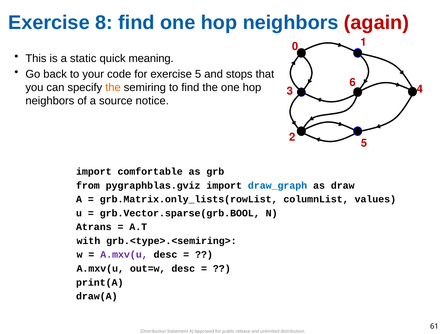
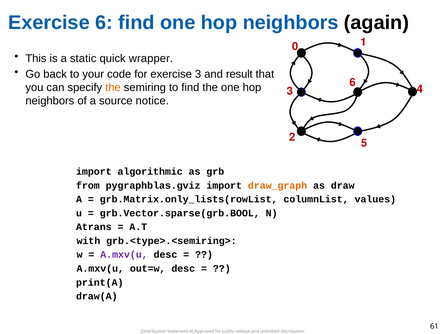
Exercise 8: 8 -> 6
again colour: red -> black
meaning: meaning -> wrapper
exercise 5: 5 -> 3
stops: stops -> result
comfortable: comfortable -> algorithmic
draw_graph colour: blue -> orange
